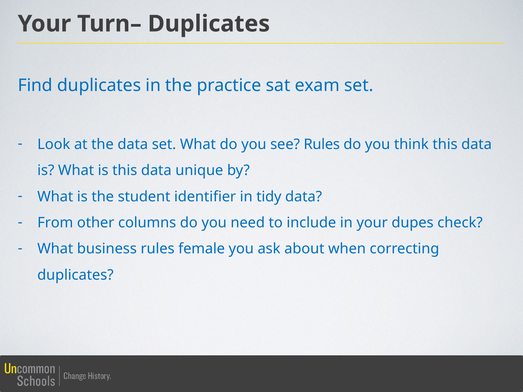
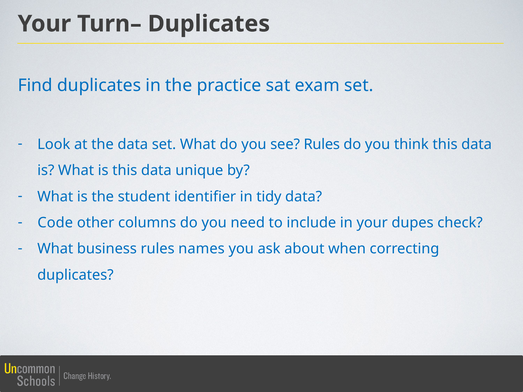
From: From -> Code
female: female -> names
